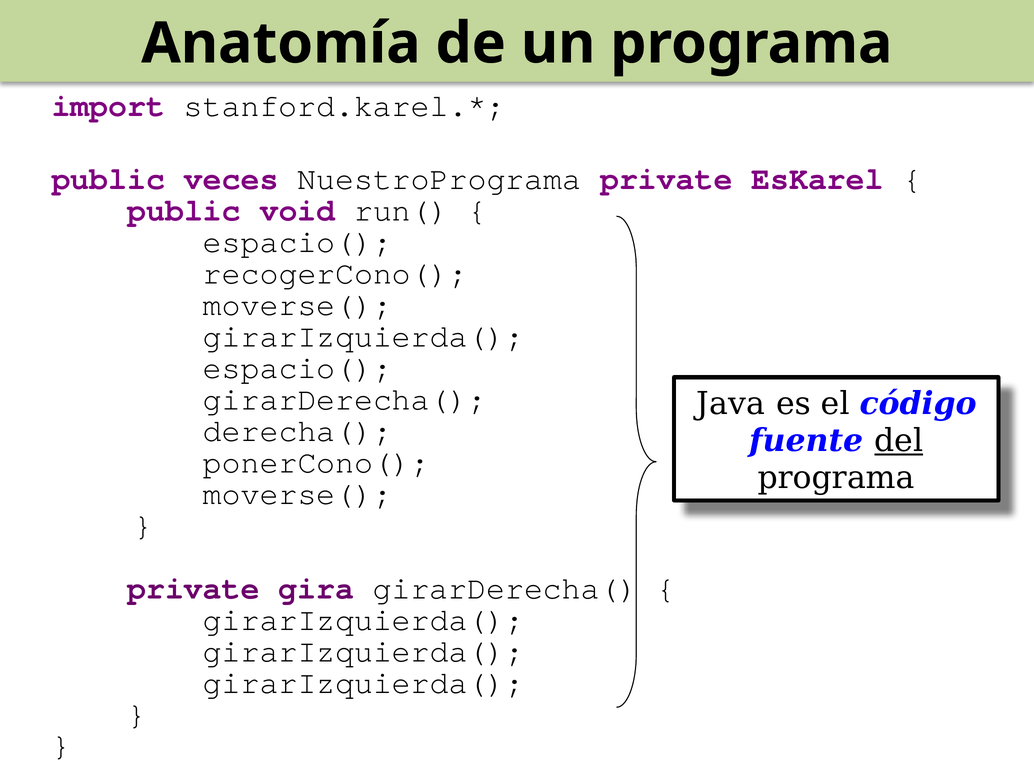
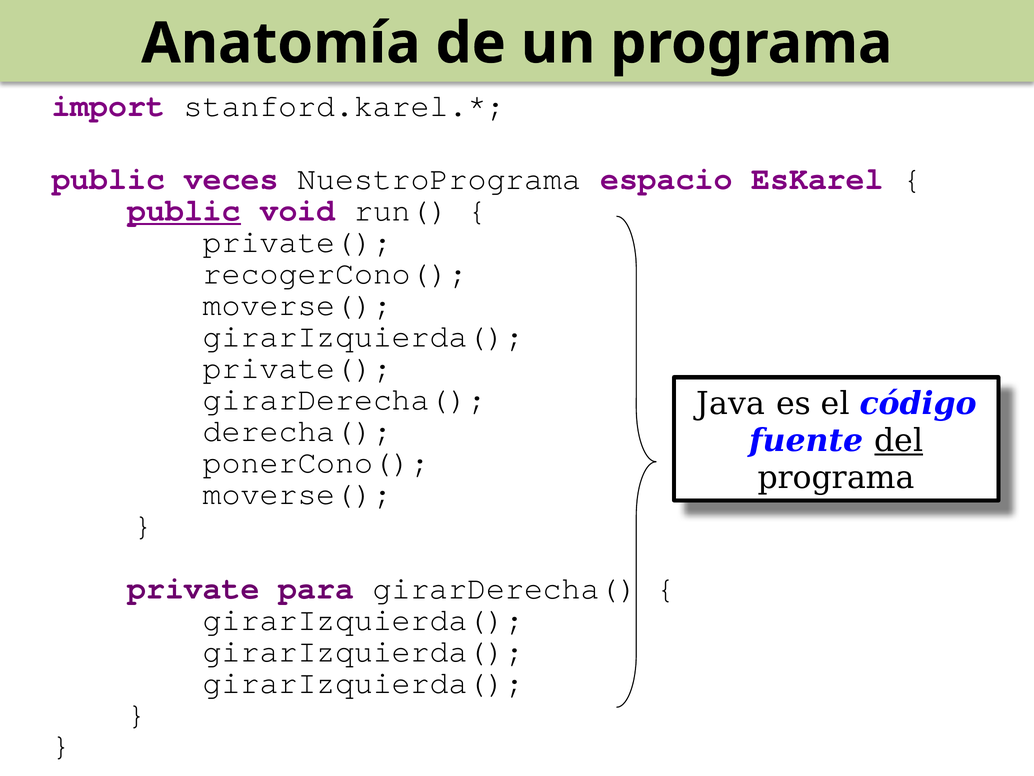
NuestroPrograma private: private -> espacio
public at (184, 210) underline: none -> present
espacio( at (298, 242): espacio( -> private(
espacio( at (298, 368): espacio( -> private(
gira: gira -> para
